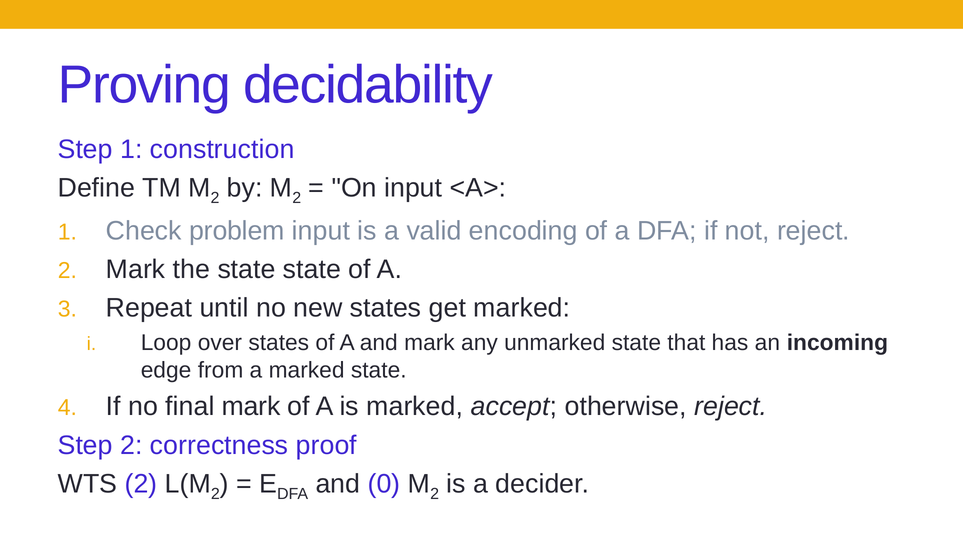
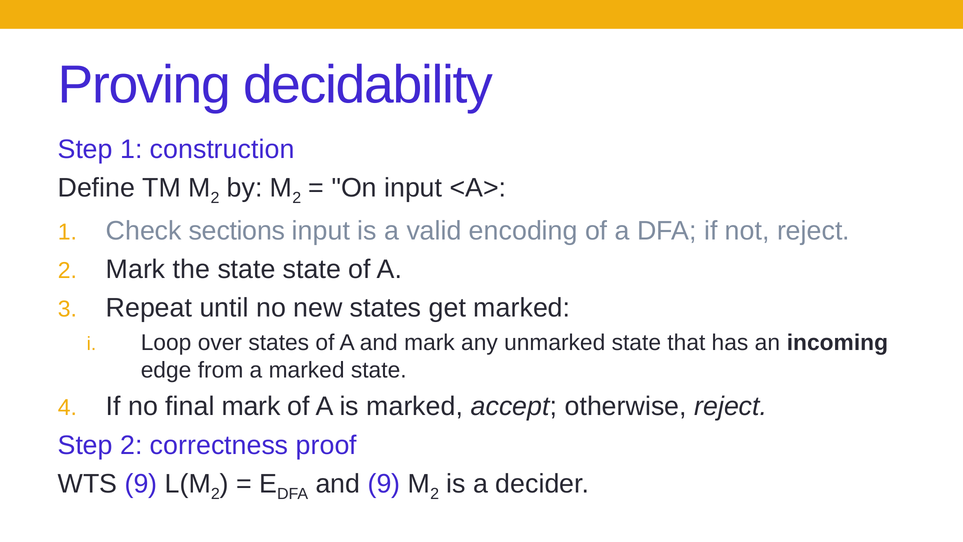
problem: problem -> sections
WTS 2: 2 -> 9
and 0: 0 -> 9
